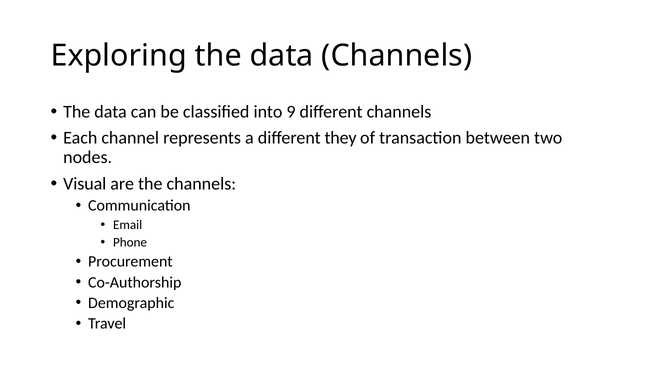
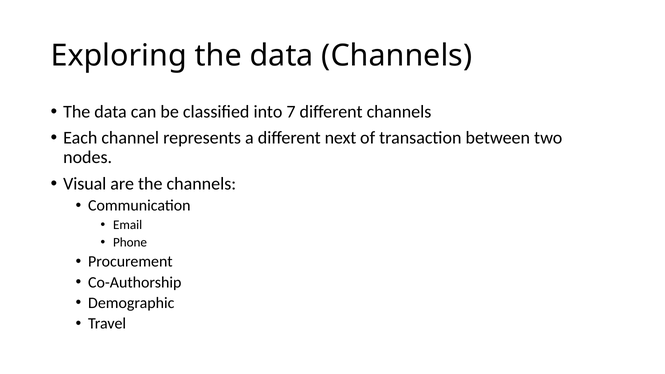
9: 9 -> 7
they: they -> next
